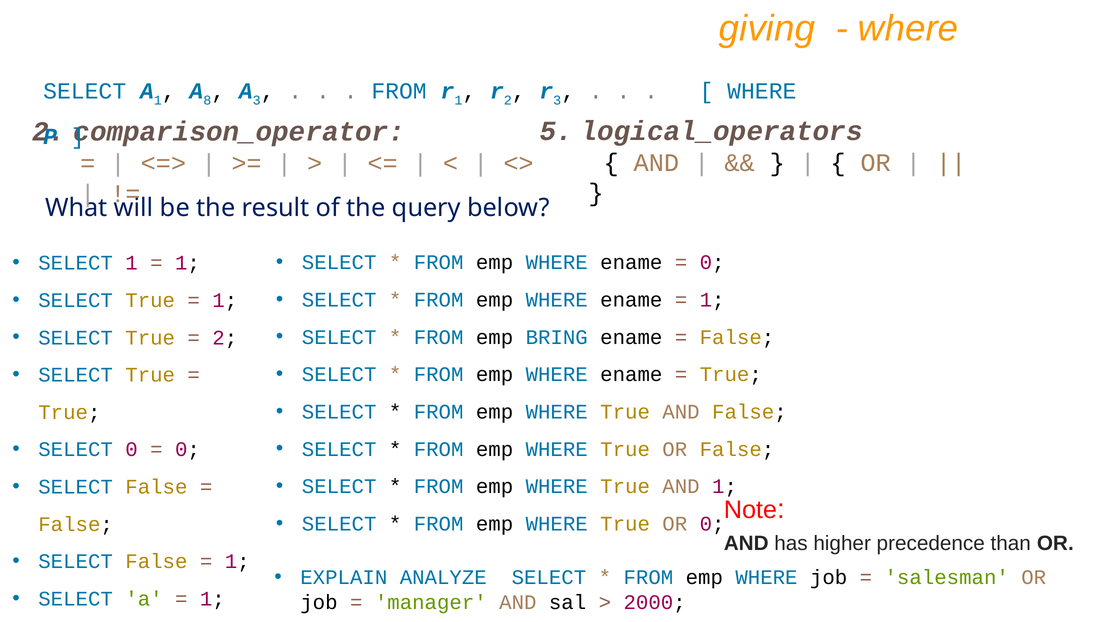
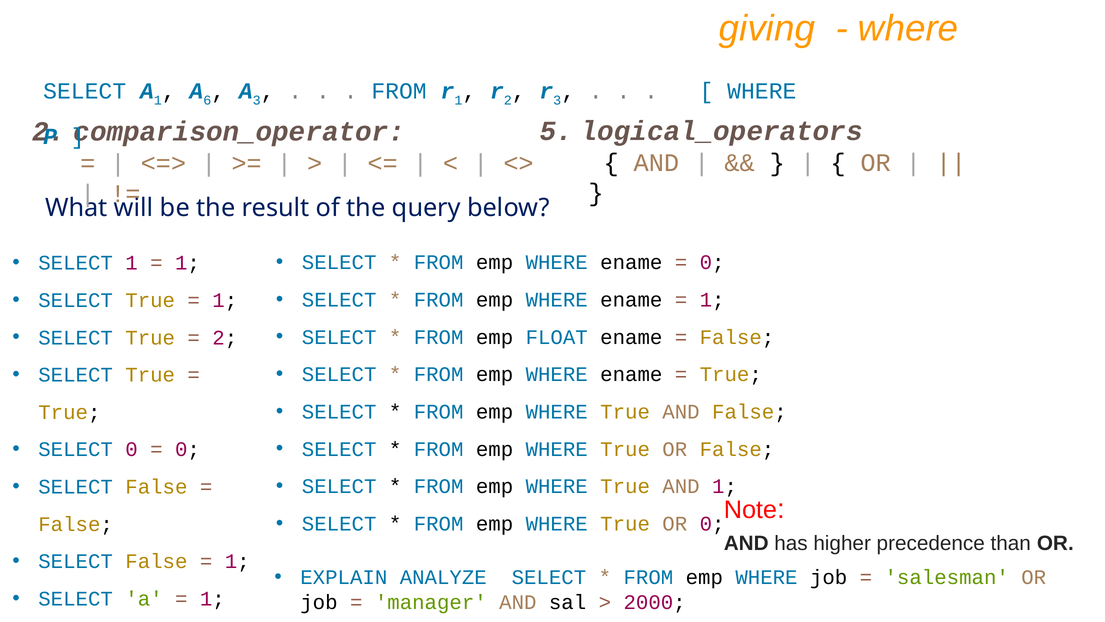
8: 8 -> 6
BRING: BRING -> FLOAT
